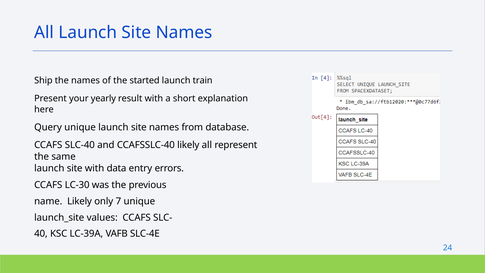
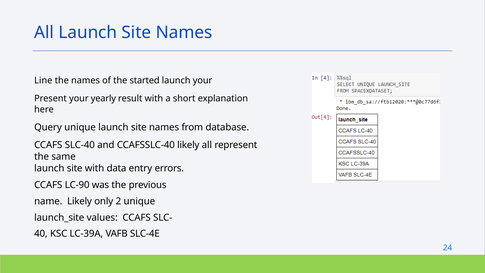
Ship: Ship -> Line
launch train: train -> your
LC-30: LC-30 -> LC-90
7: 7 -> 2
